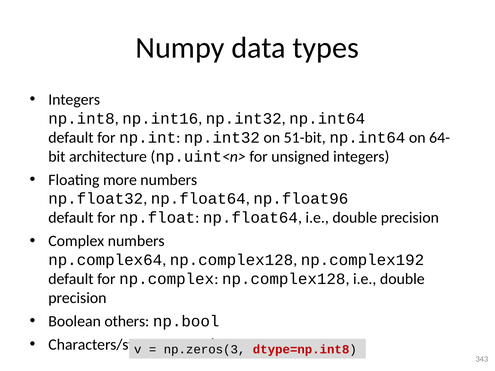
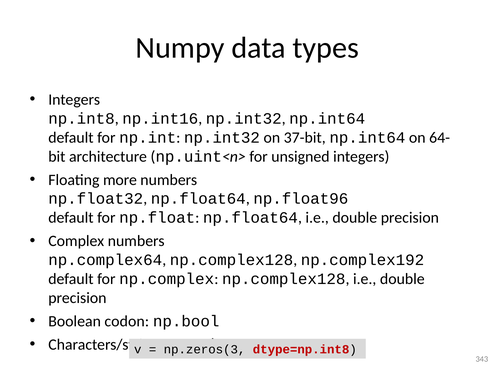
51-bit: 51-bit -> 37-bit
others: others -> codon
